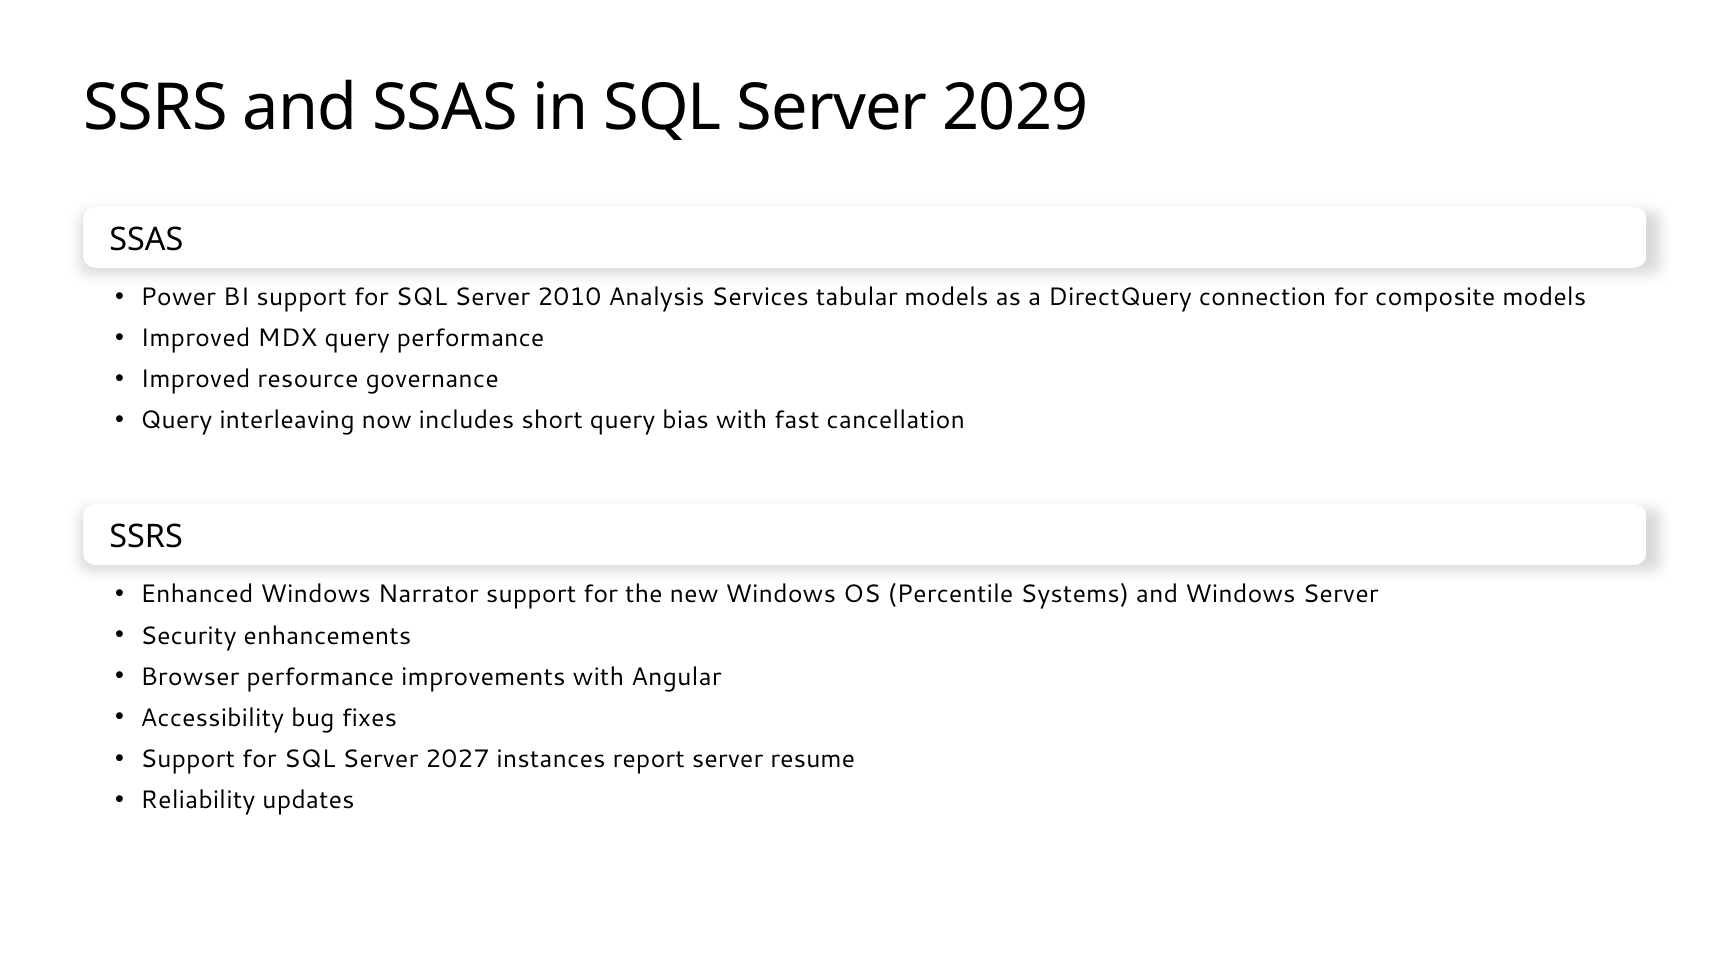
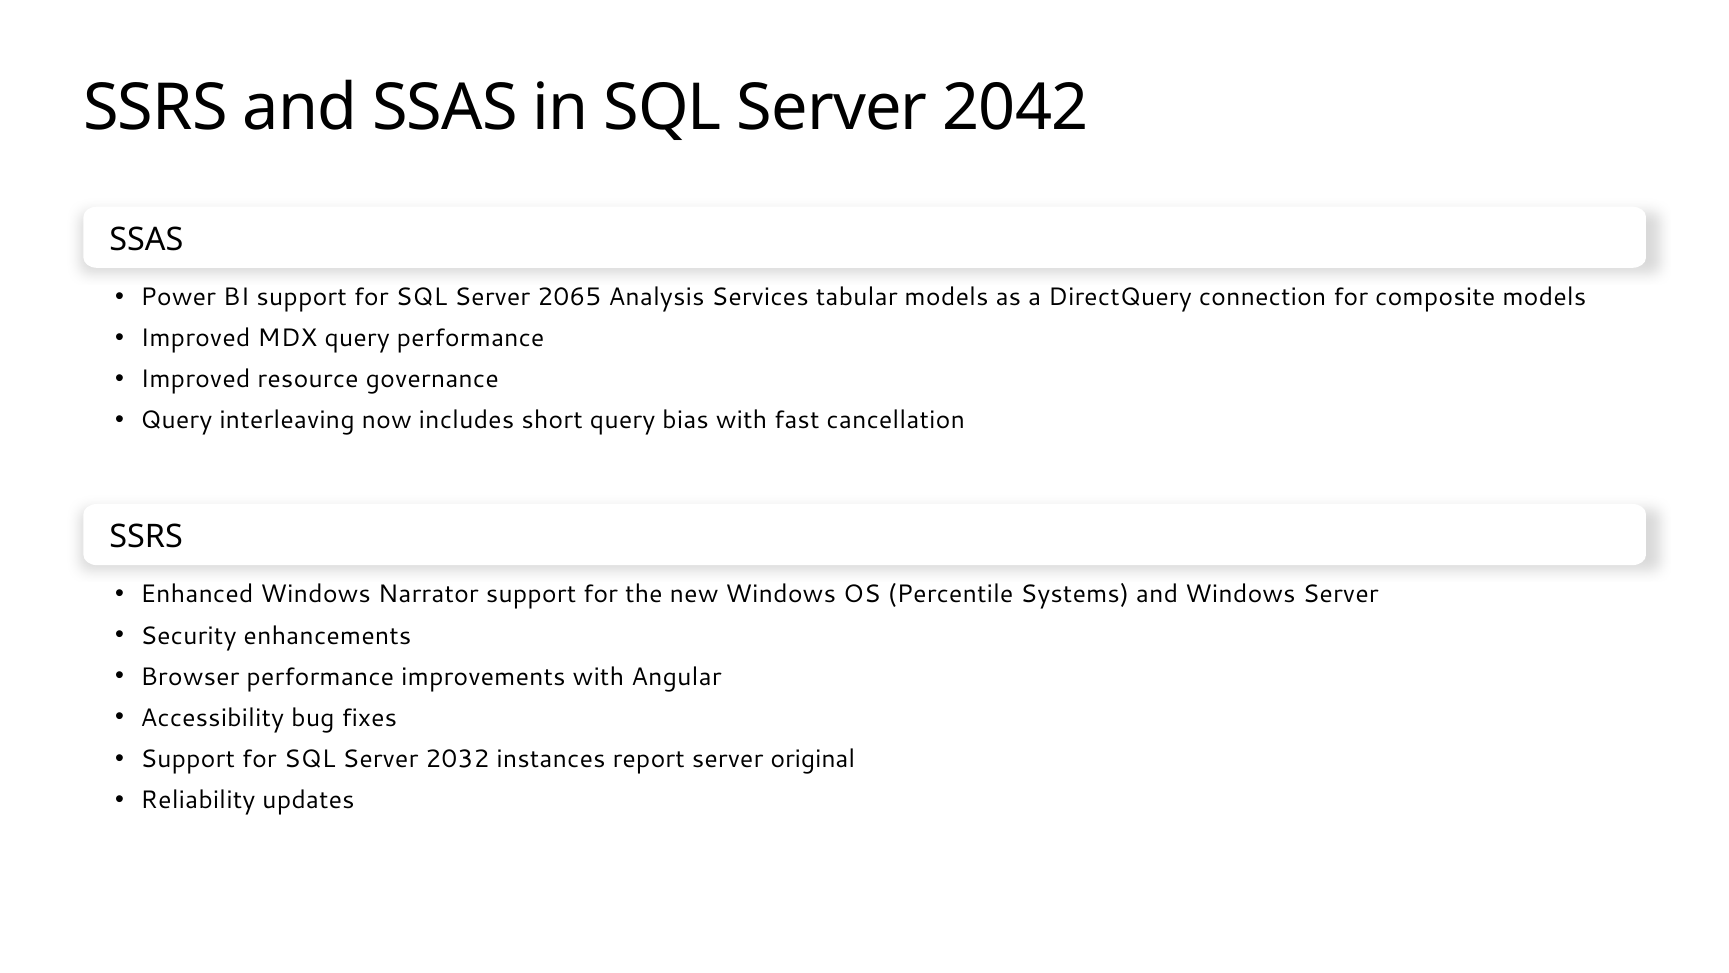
2029: 2029 -> 2042
2010: 2010 -> 2065
2027: 2027 -> 2032
resume: resume -> original
